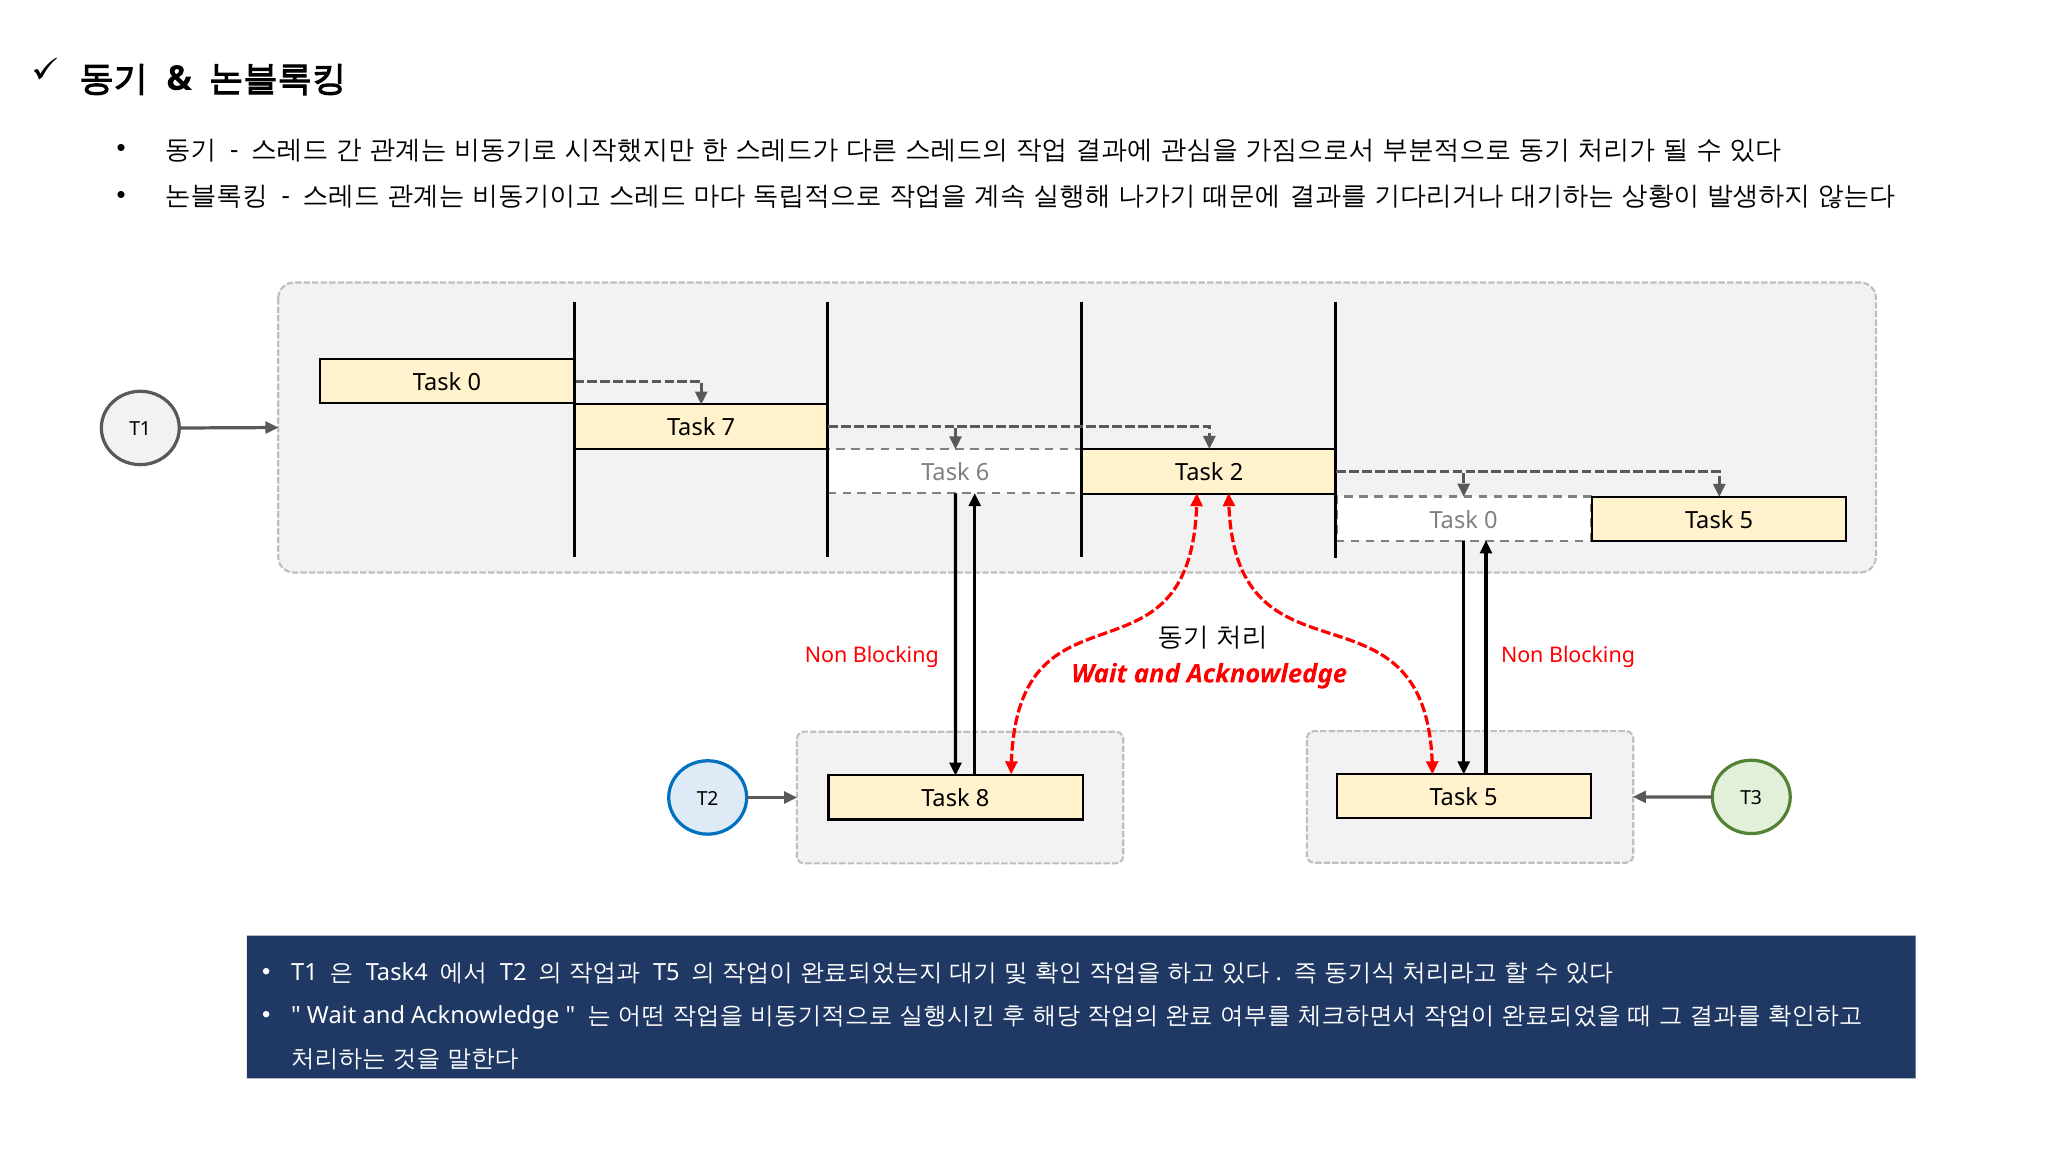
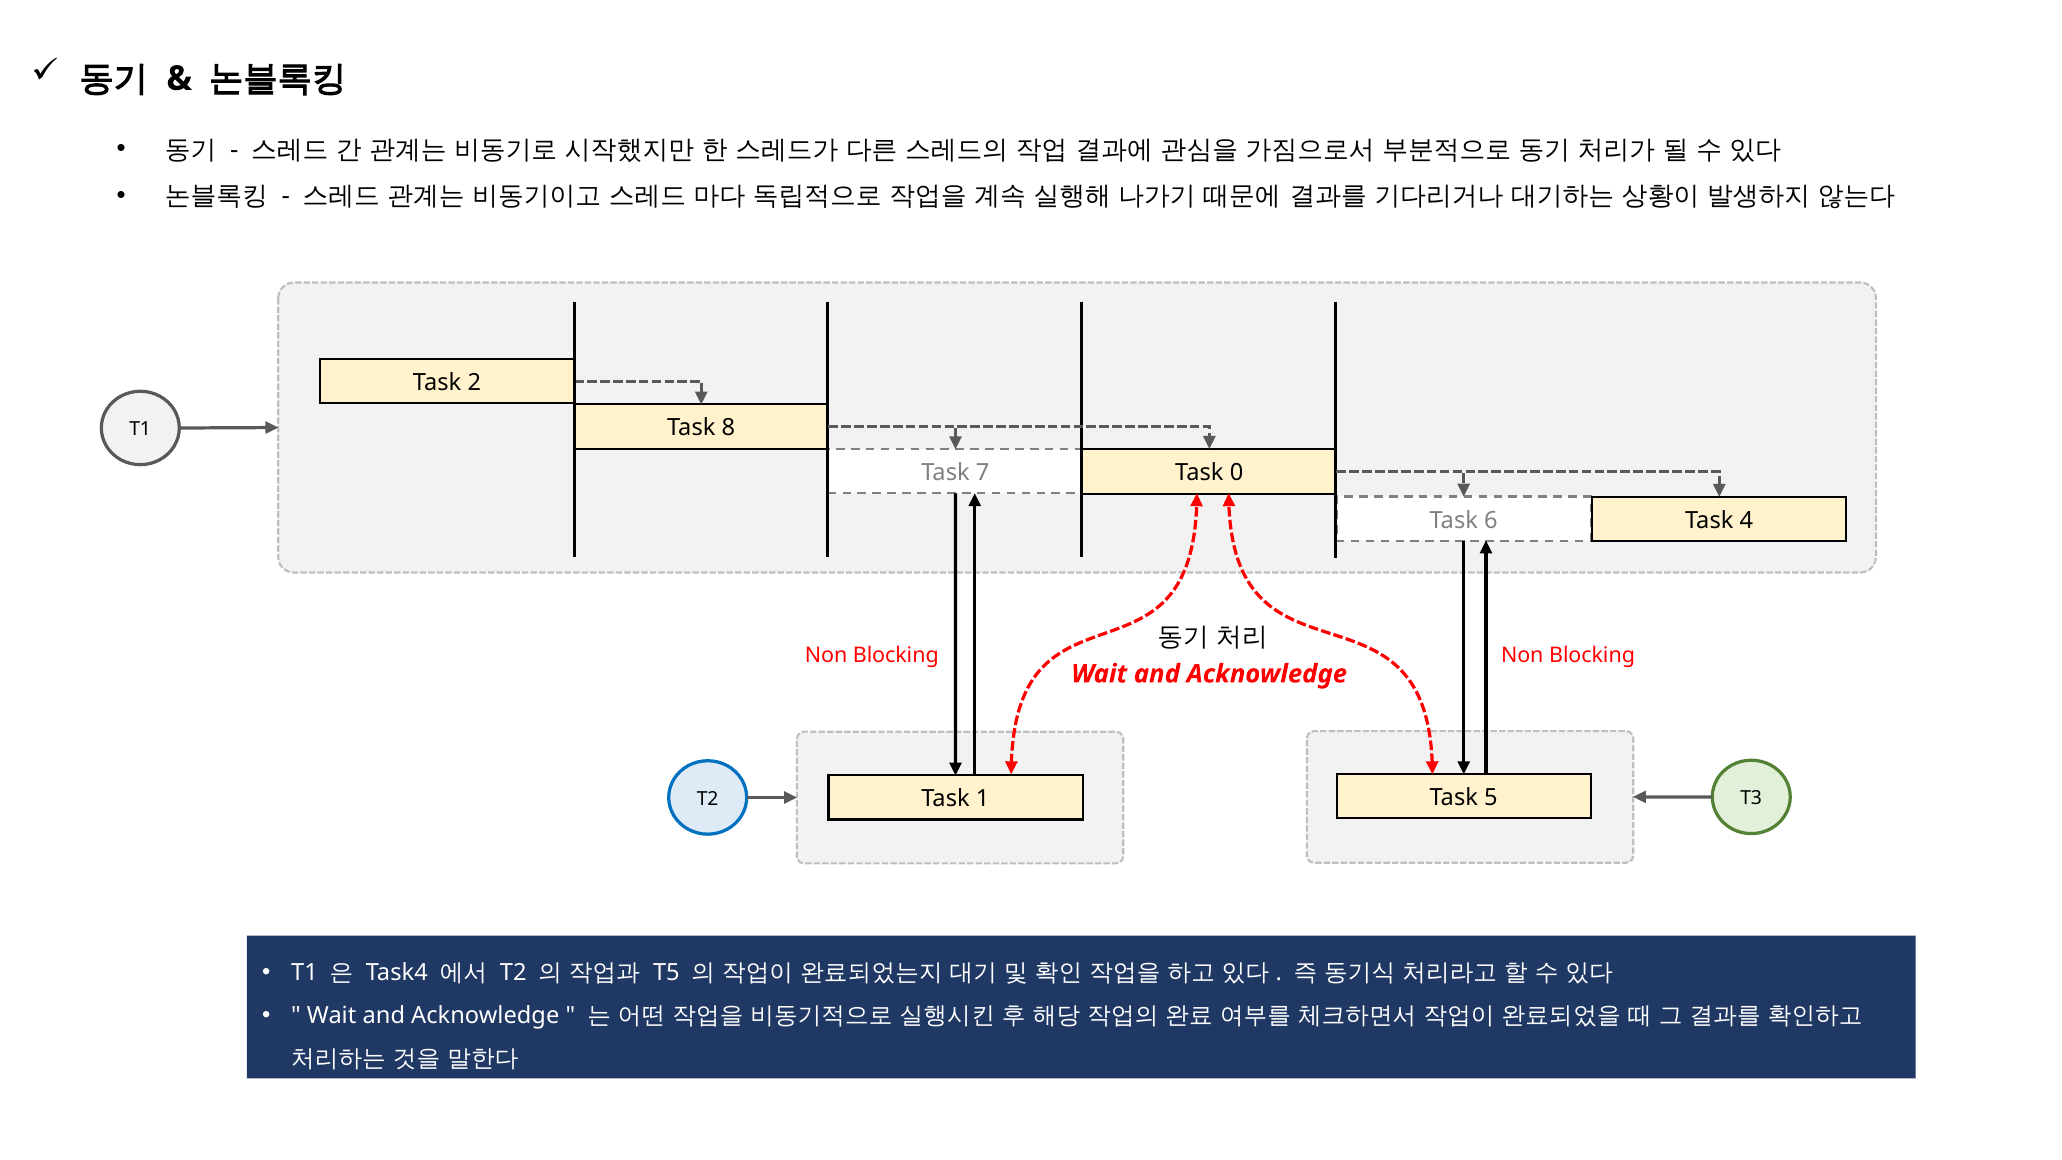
0 at (474, 383): 0 -> 2
7: 7 -> 8
6: 6 -> 7
2: 2 -> 0
0 at (1491, 520): 0 -> 6
5 at (1746, 520): 5 -> 4
8: 8 -> 1
